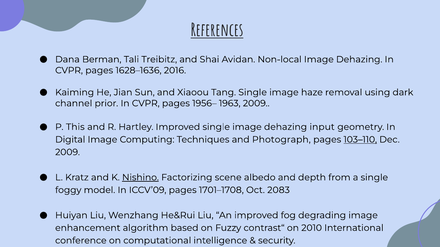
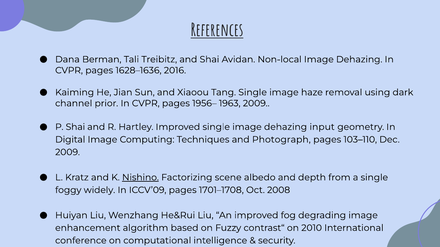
P This: This -> Shai
103–110 underline: present -> none
model: model -> widely
2083: 2083 -> 2008
